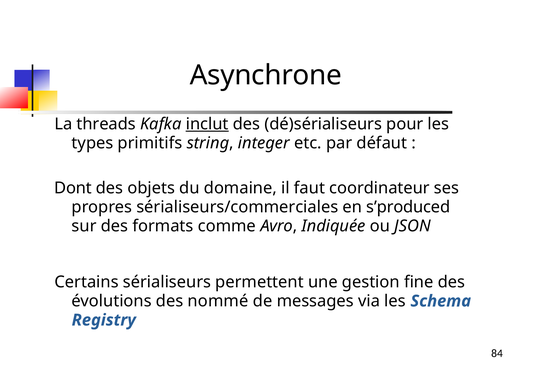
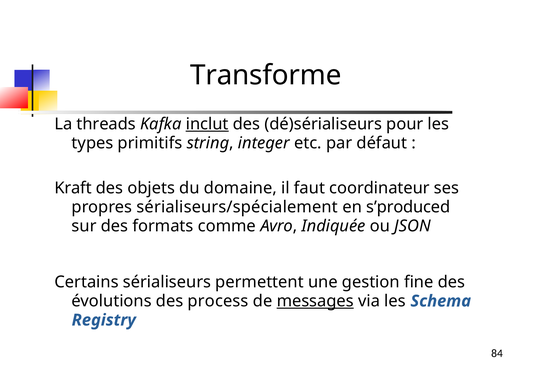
Asynchrone: Asynchrone -> Transforme
Dont: Dont -> Kraft
sérialiseurs/commerciales: sérialiseurs/commerciales -> sérialiseurs/spécialement
nommé: nommé -> process
messages underline: none -> present
